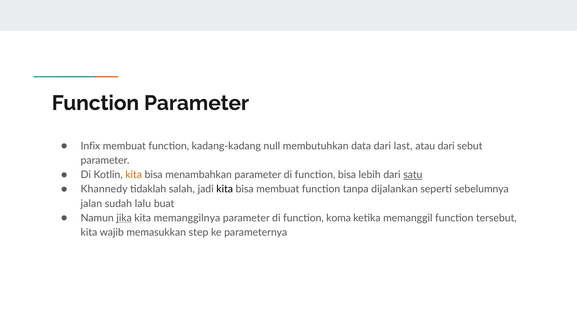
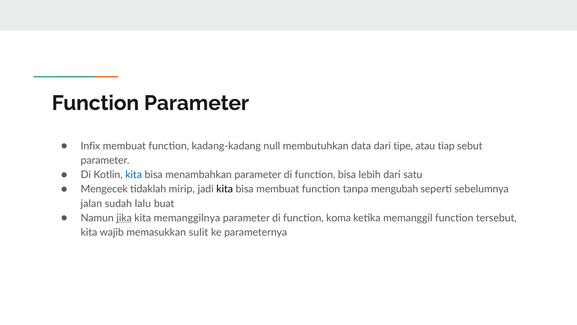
last: last -> tipe
atau dari: dari -> tiap
kita at (134, 175) colour: orange -> blue
satu underline: present -> none
Khannedy: Khannedy -> Mengecek
salah: salah -> mirip
dijalankan: dijalankan -> mengubah
step: step -> sulit
